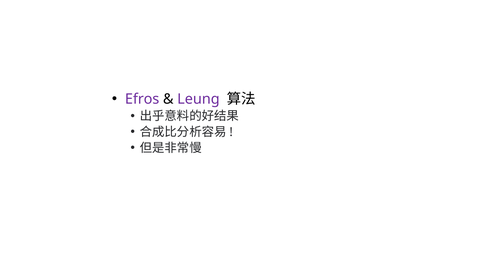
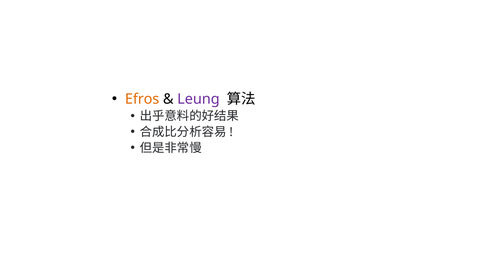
Efros colour: purple -> orange
